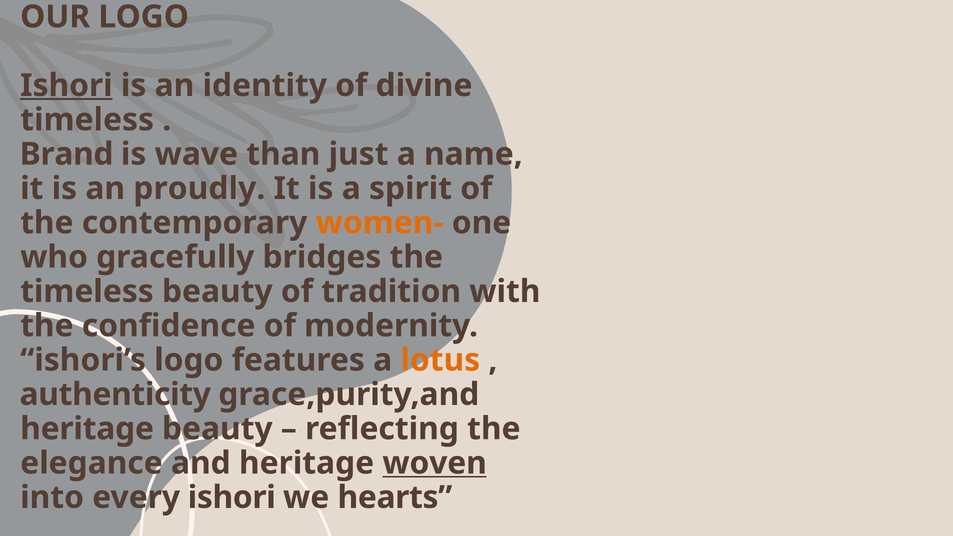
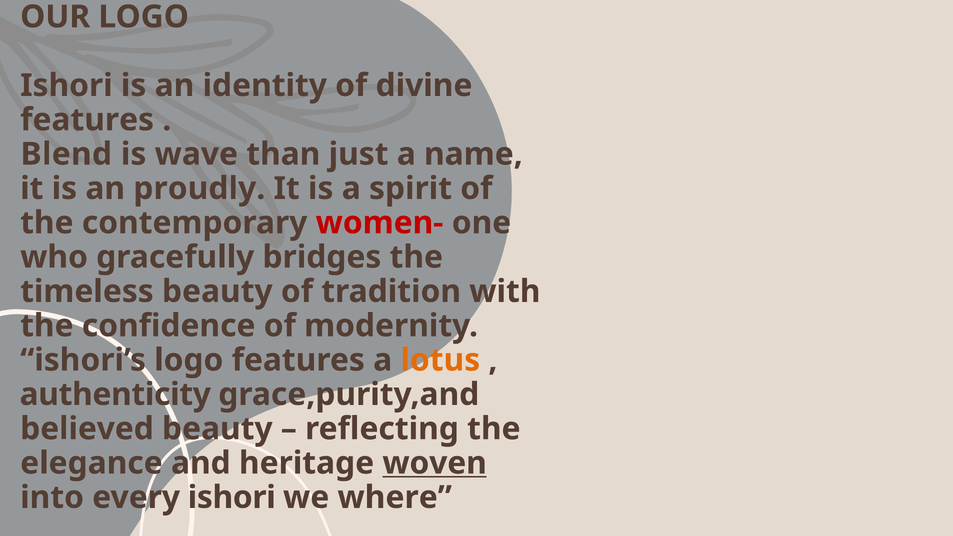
Ishori at (66, 86) underline: present -> none
timeless at (87, 120): timeless -> features
Brand: Brand -> Blend
women- colour: orange -> red
heritage at (87, 429): heritage -> believed
hearts: hearts -> where
